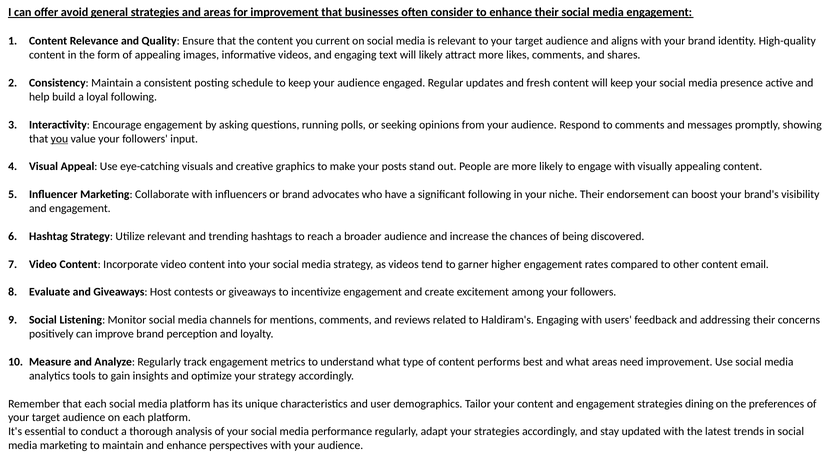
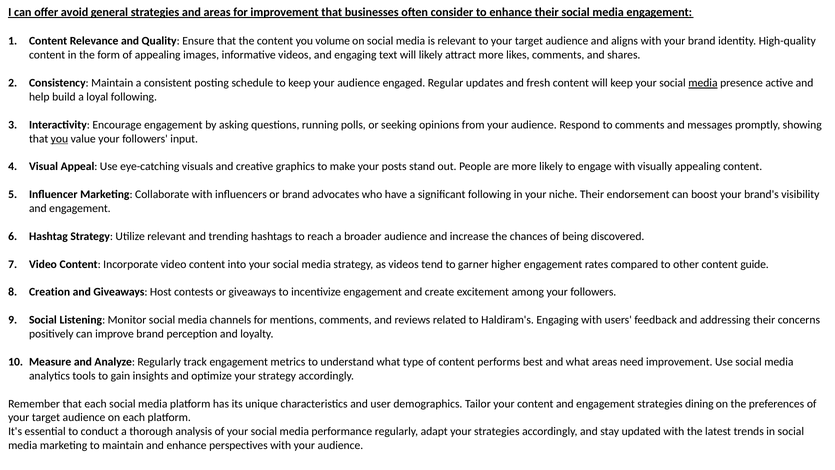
current: current -> volume
media at (703, 83) underline: none -> present
email: email -> guide
Evaluate: Evaluate -> Creation
